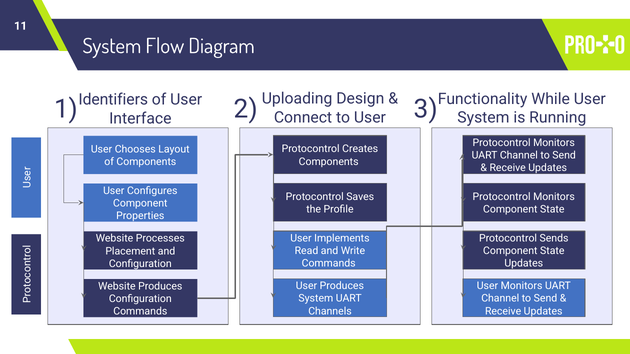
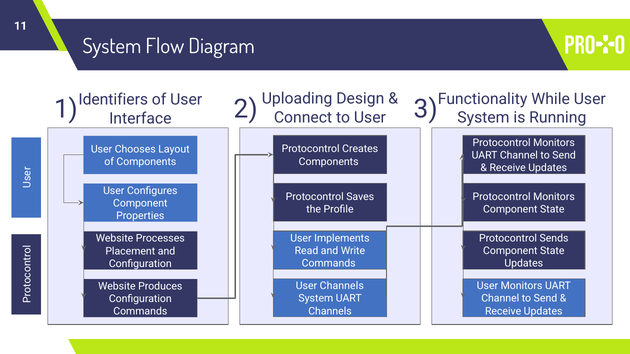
User Produces: Produces -> Channels
